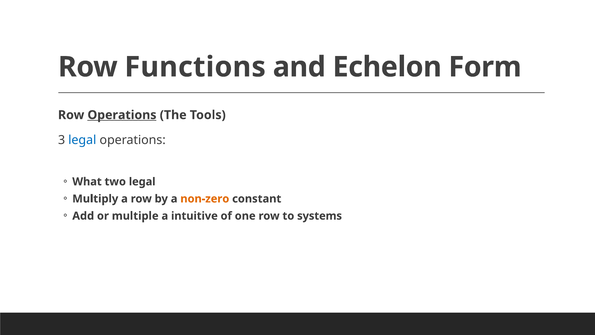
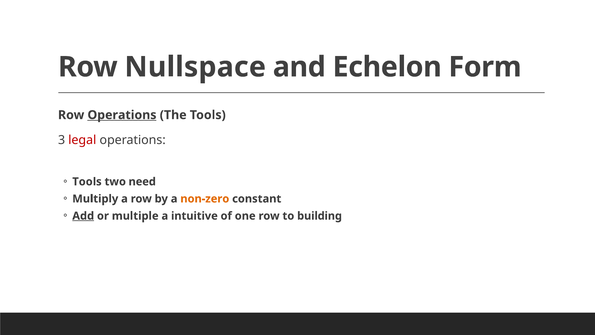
Functions: Functions -> Nullspace
legal at (82, 140) colour: blue -> red
What at (87, 182): What -> Tools
two legal: legal -> need
Add underline: none -> present
systems: systems -> building
